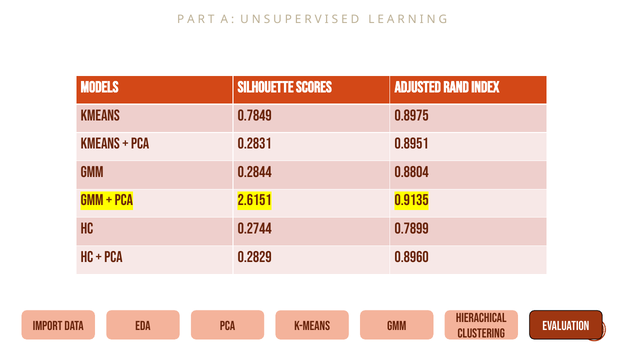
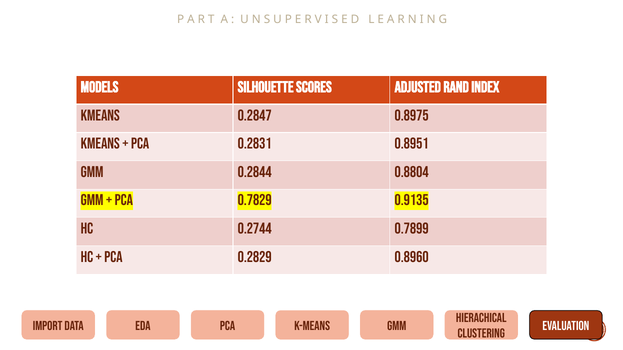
0.7849: 0.7849 -> 0.2847
2.6151: 2.6151 -> 0.7829
